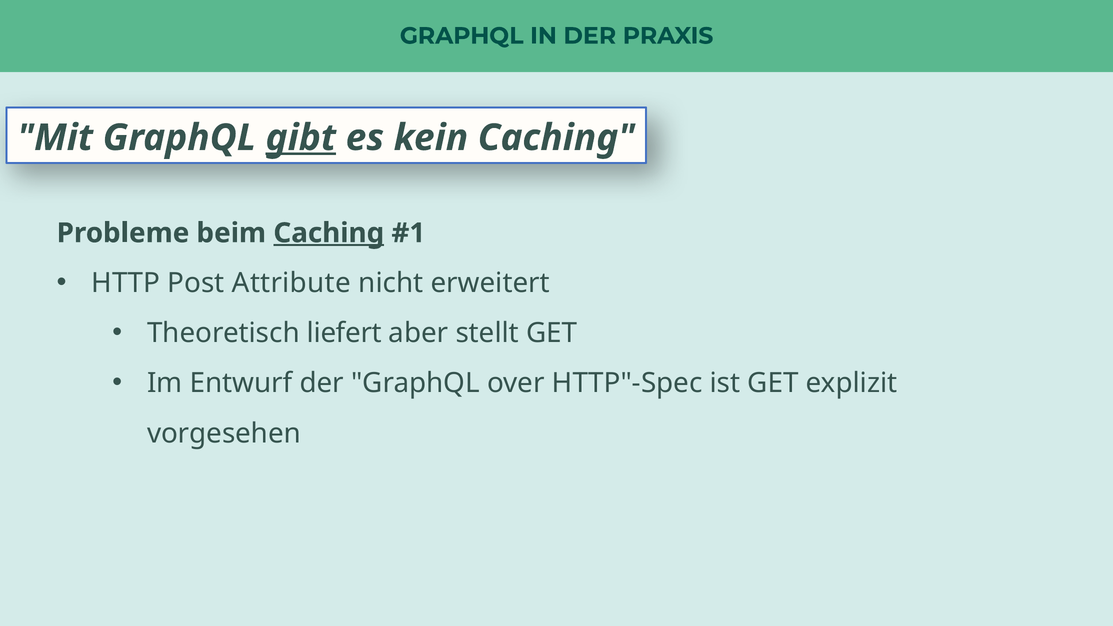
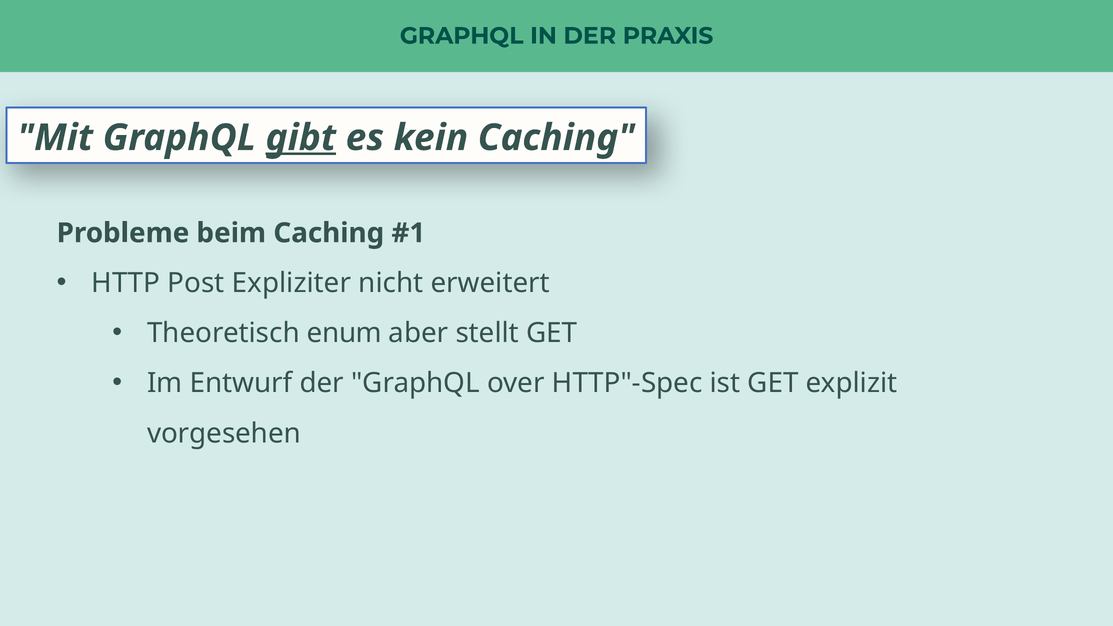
Caching at (329, 233) underline: present -> none
Attribute: Attribute -> Expliziter
liefert: liefert -> enum
